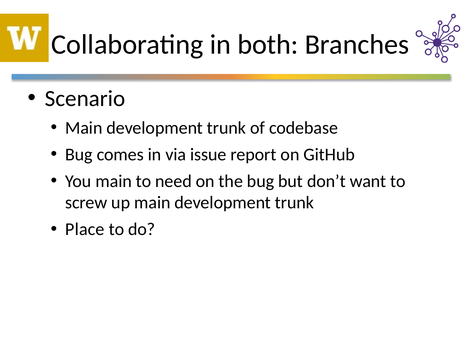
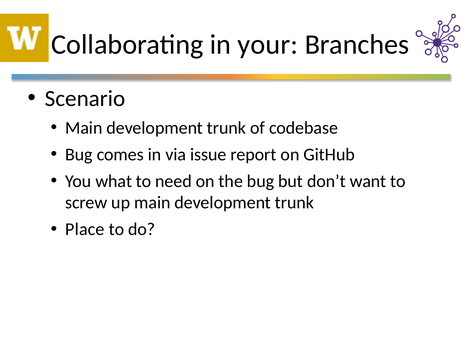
both: both -> your
You main: main -> what
